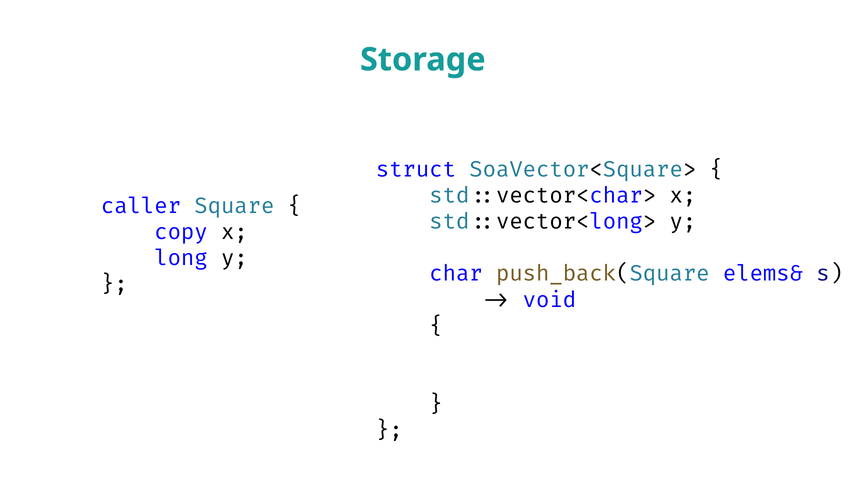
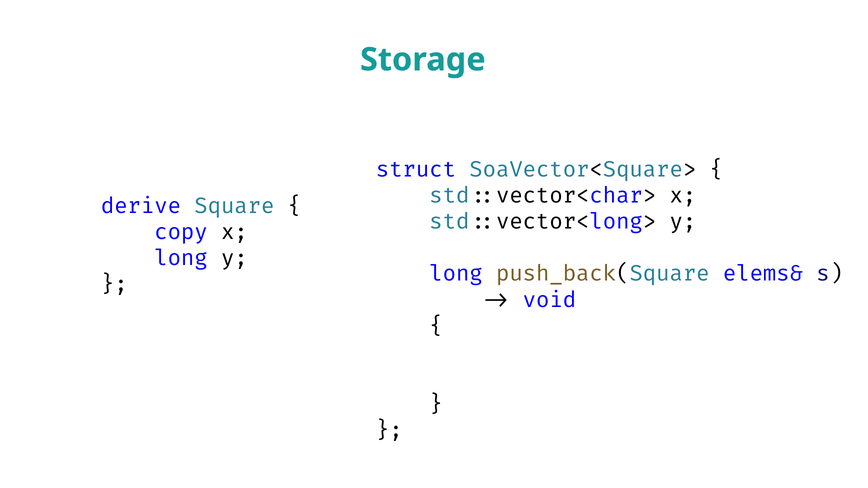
caller: caller -> derive
char at (456, 274): char -> long
